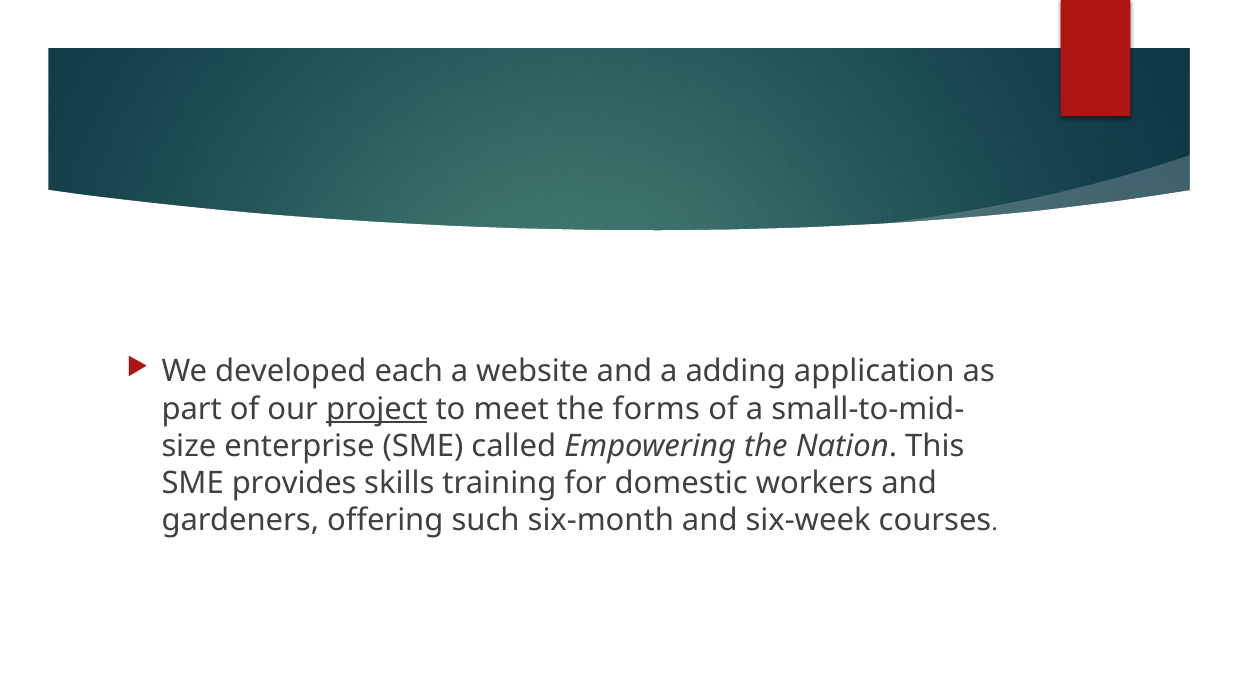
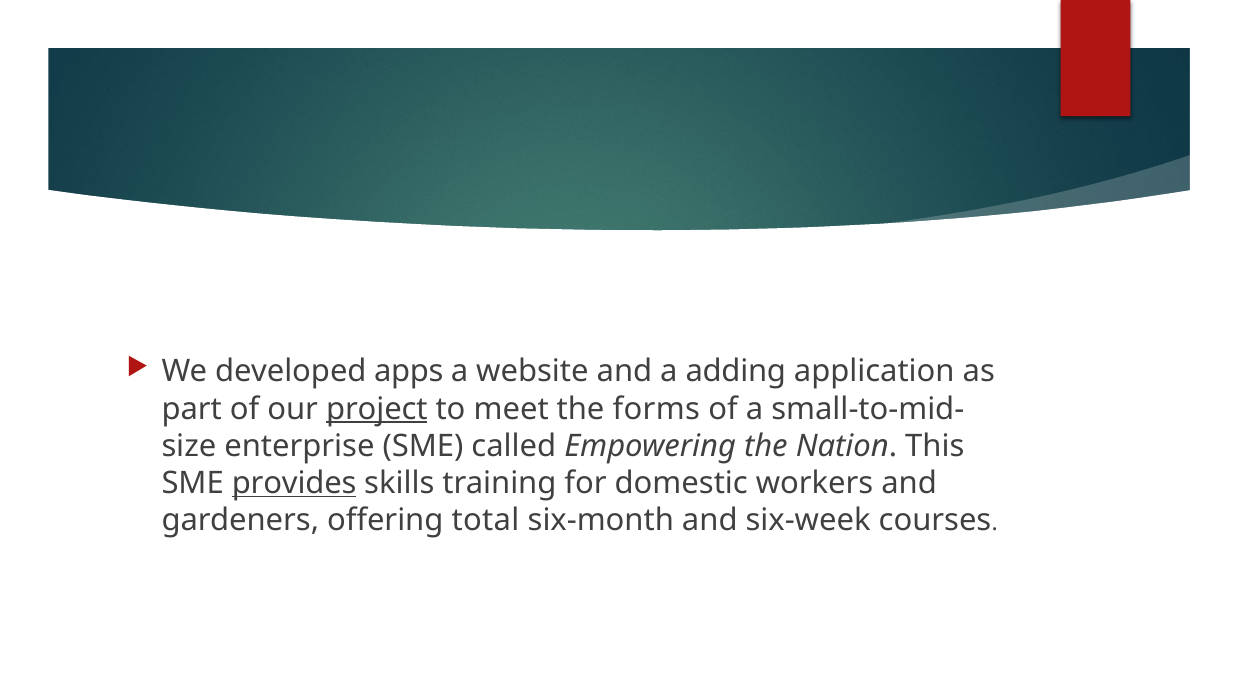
each: each -> apps
provides underline: none -> present
such: such -> total
